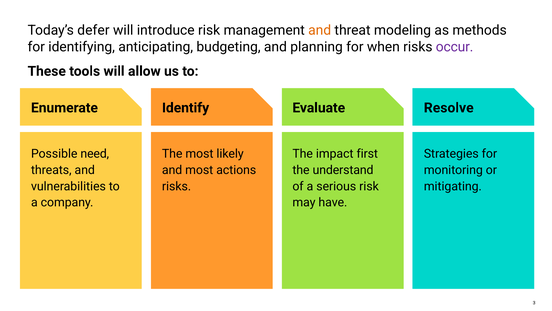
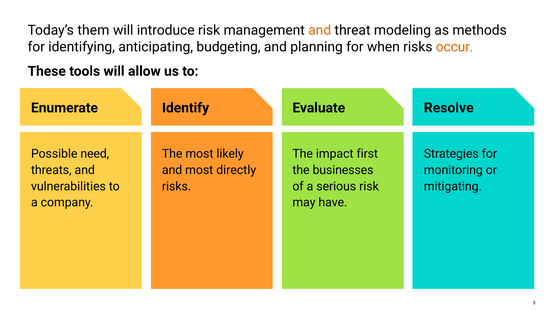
defer: defer -> them
occur colour: purple -> orange
actions: actions -> directly
understand: understand -> businesses
